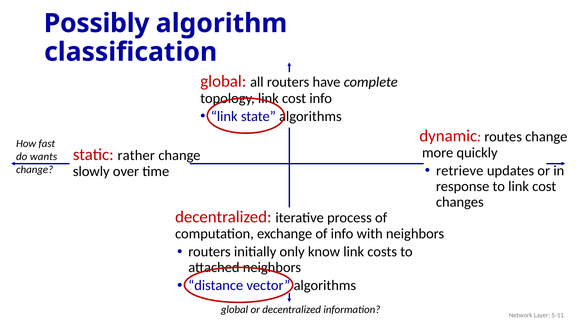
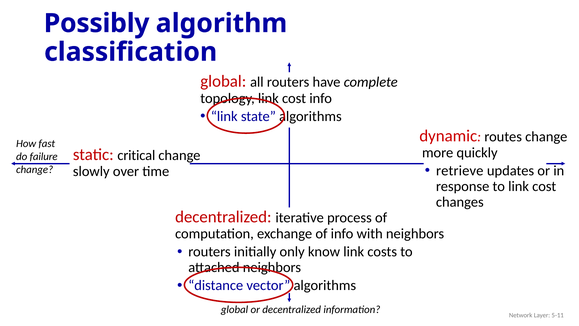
rather: rather -> critical
wants: wants -> failure
